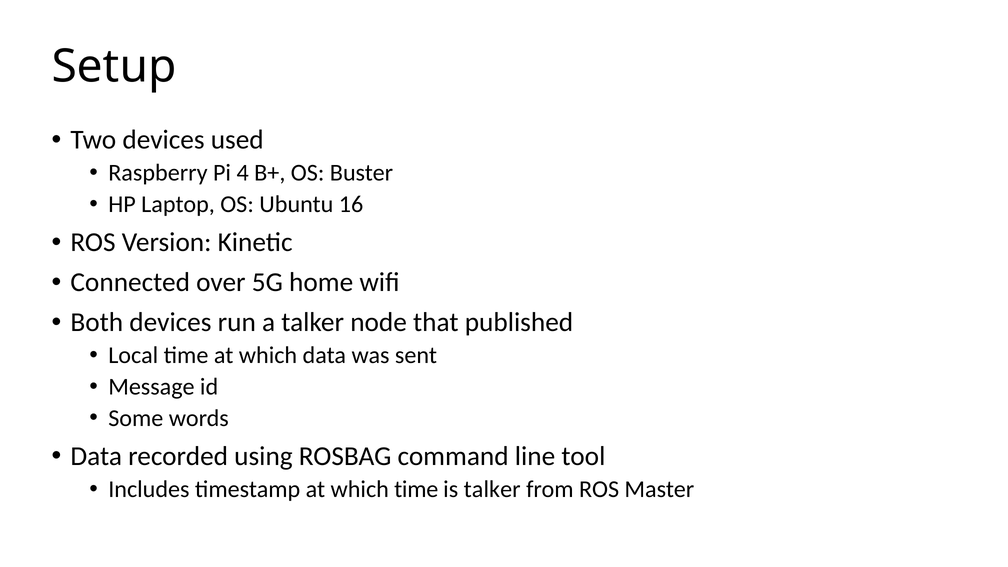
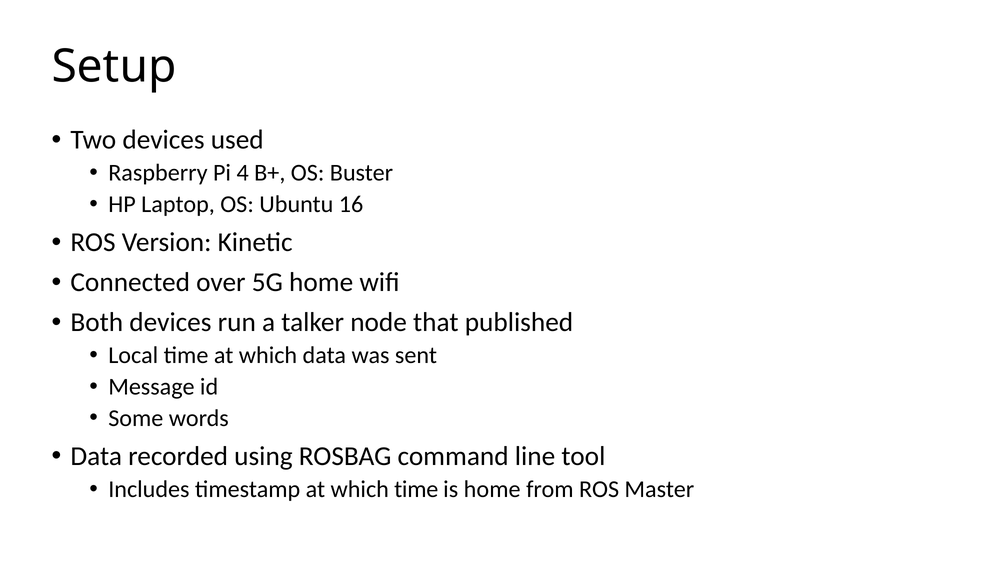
is talker: talker -> home
